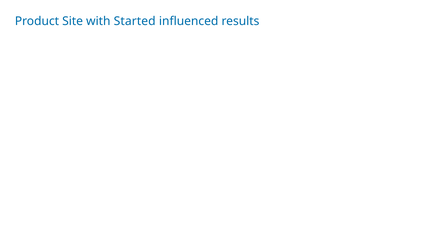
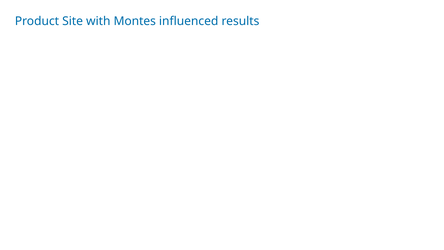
Started: Started -> Montes
